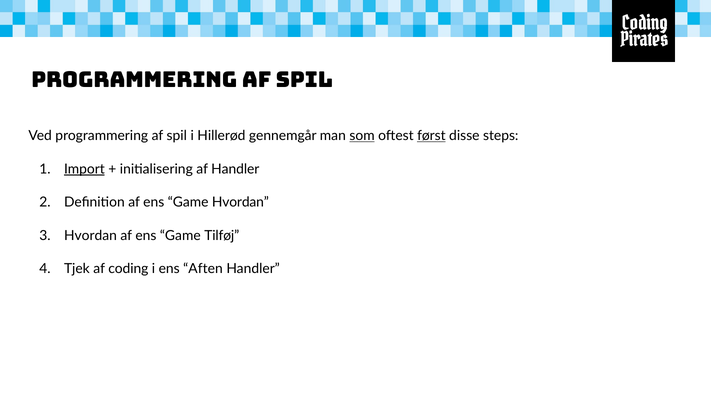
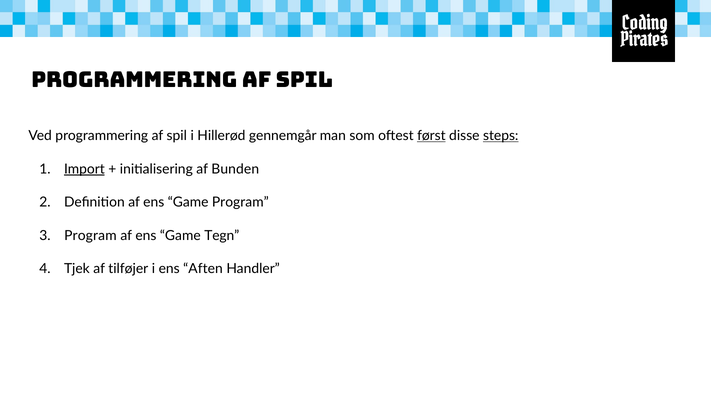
som underline: present -> none
steps underline: none -> present
af Handler: Handler -> Bunden
Game Hvordan: Hvordan -> Program
Hvordan at (90, 235): Hvordan -> Program
Tilføj: Tilføj -> Tegn
coding: coding -> tilføjer
